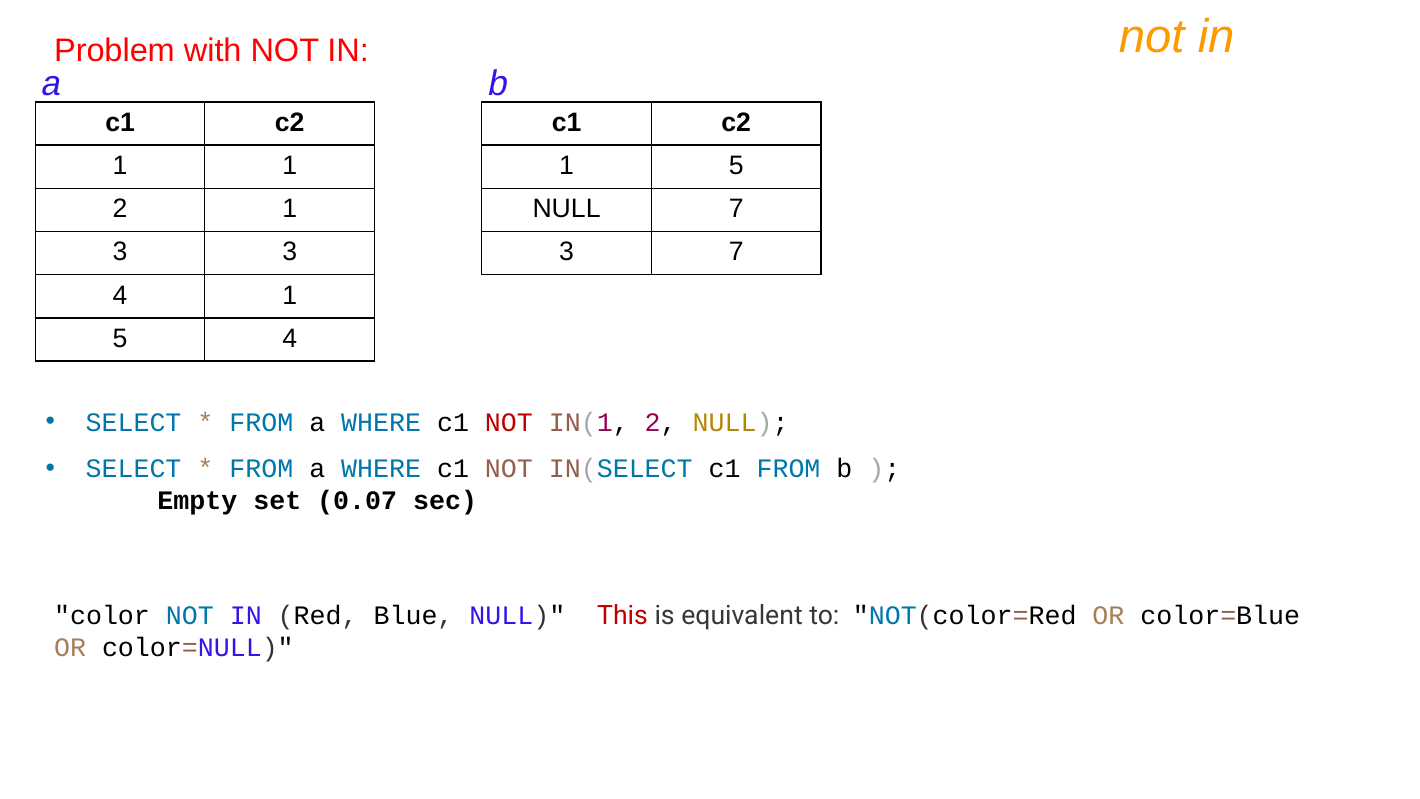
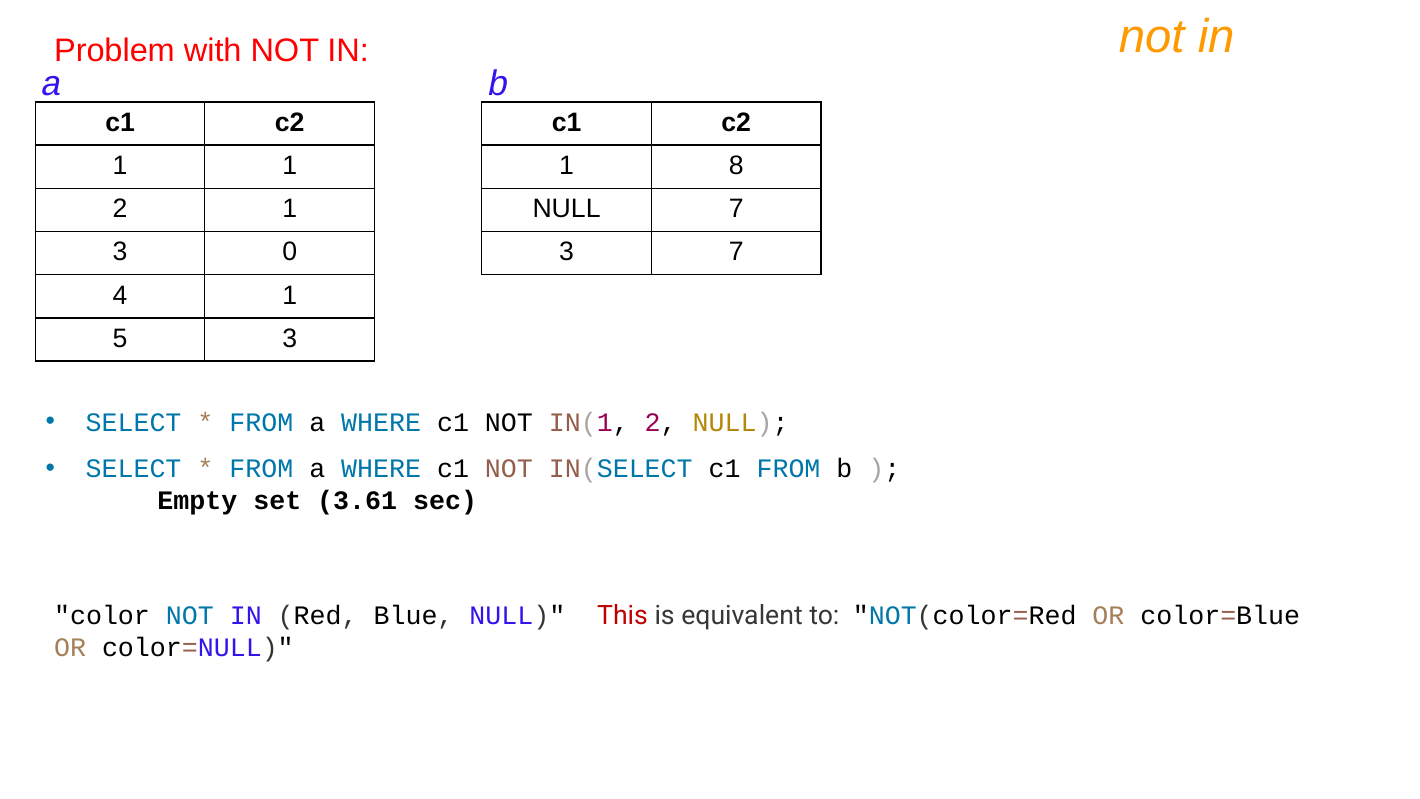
5 at (736, 166): 5 -> 8
3 3: 3 -> 0
5 4: 4 -> 3
NOT at (509, 422) colour: red -> black
0.07: 0.07 -> 3.61
